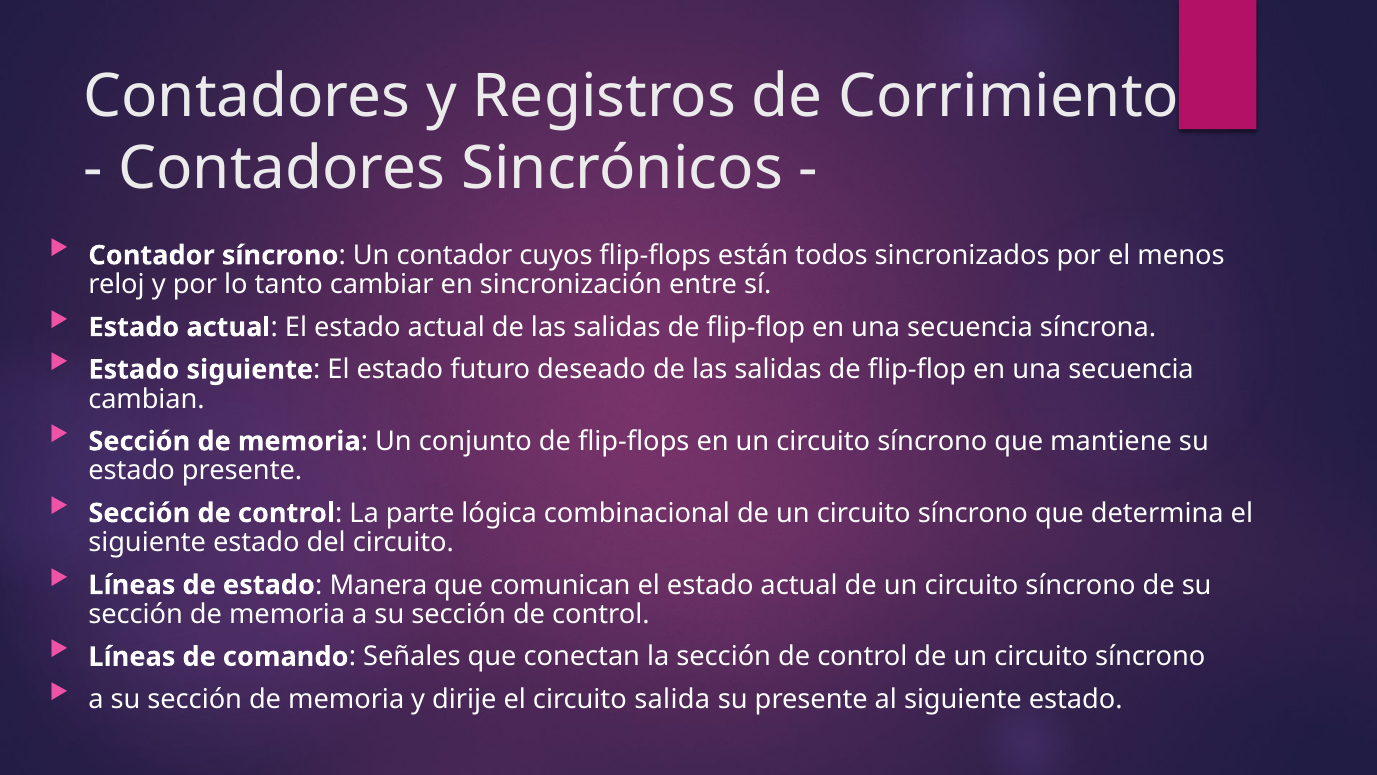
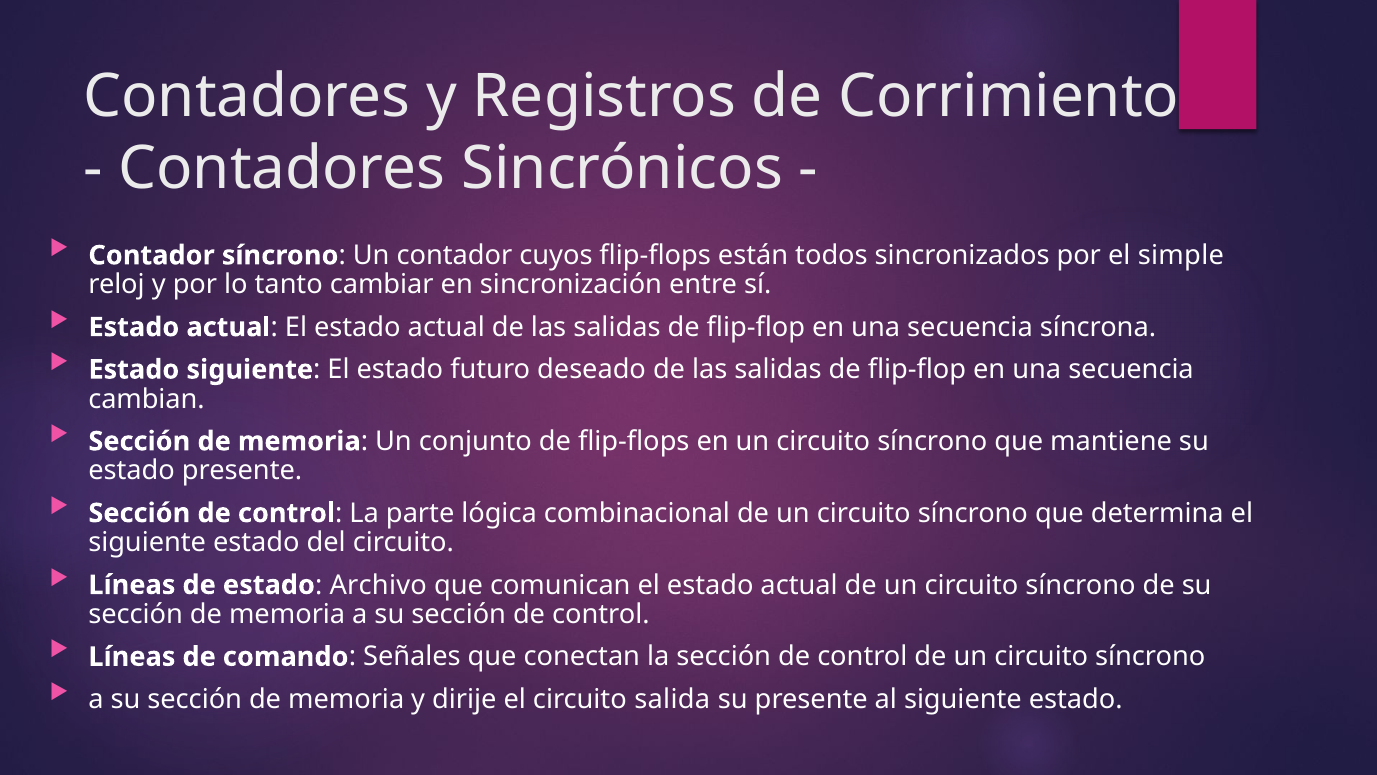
menos: menos -> simple
Manera: Manera -> Archivo
